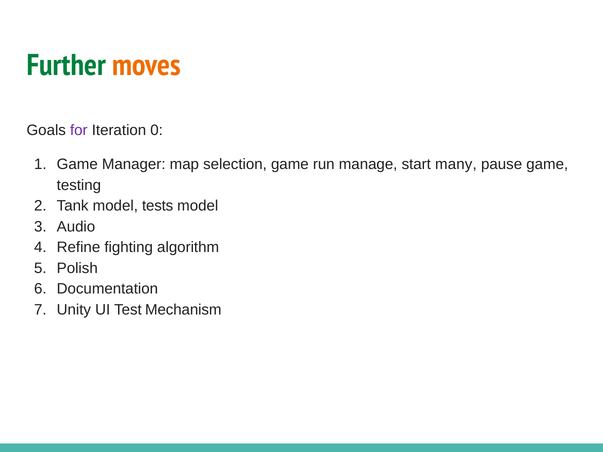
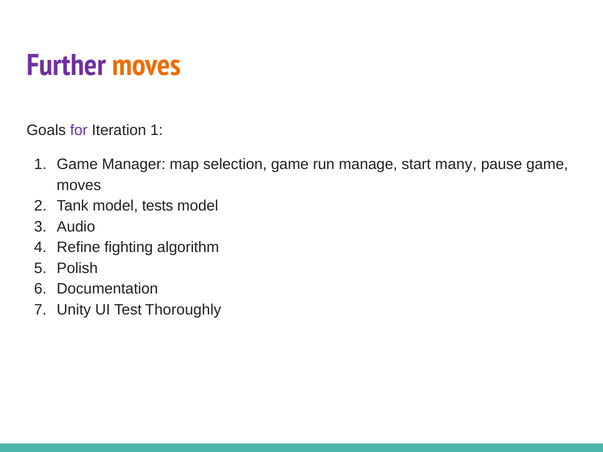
Further colour: green -> purple
Iteration 0: 0 -> 1
testing at (79, 185): testing -> moves
Mechanism: Mechanism -> Thoroughly
